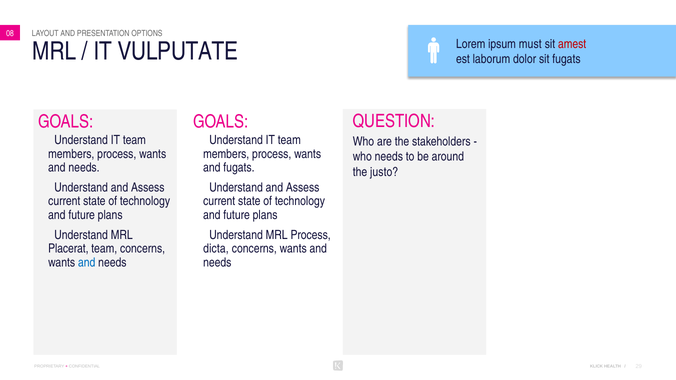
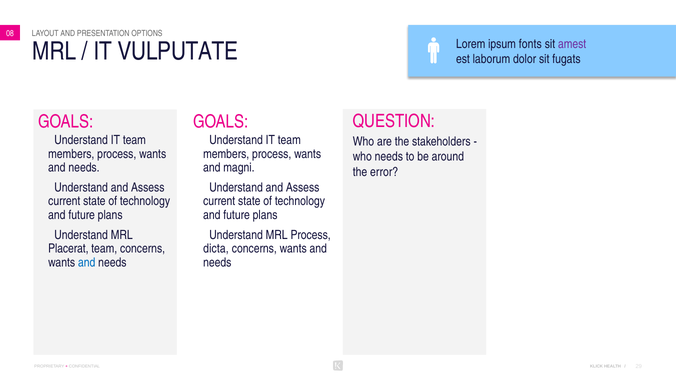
must: must -> fonts
amest colour: red -> purple
and fugats: fugats -> magni
justo: justo -> error
